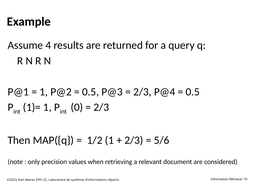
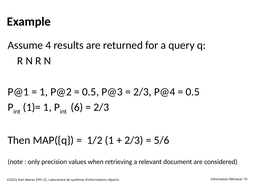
0: 0 -> 6
